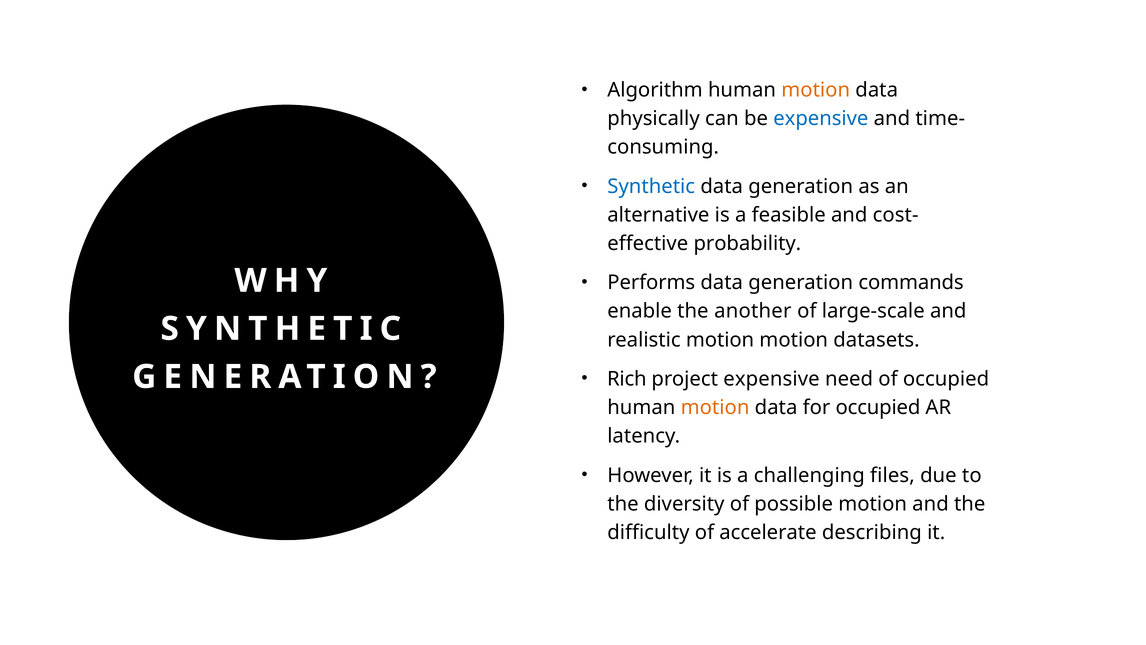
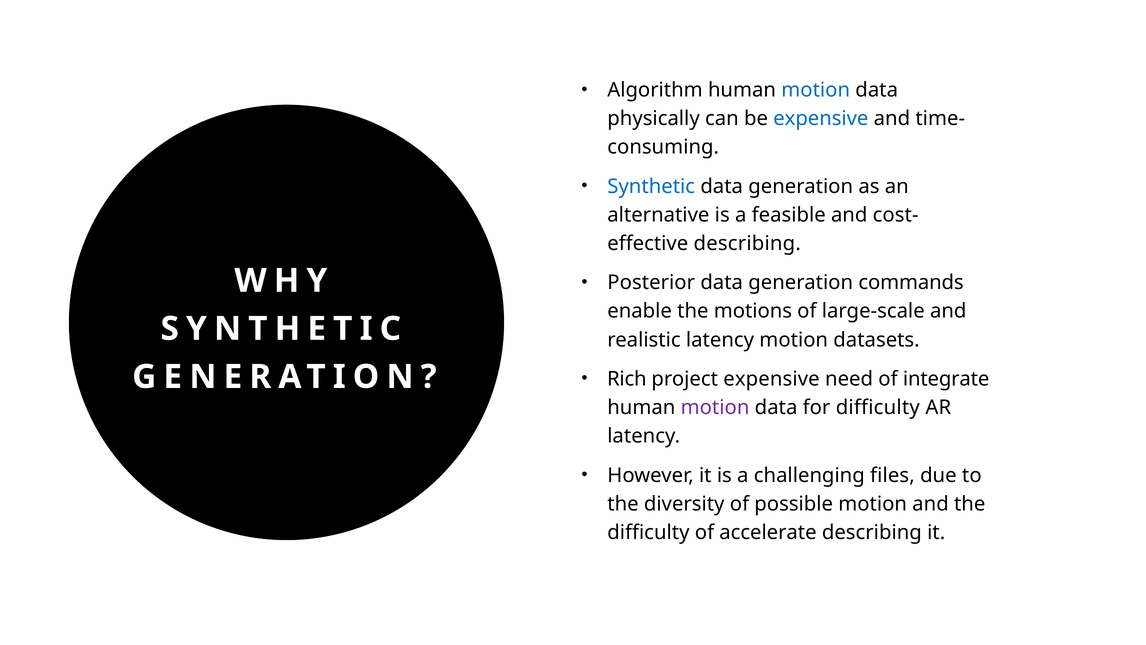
motion at (816, 90) colour: orange -> blue
probability at (747, 243): probability -> describing
Performs: Performs -> Posterior
another: another -> motions
realistic motion: motion -> latency
of occupied: occupied -> integrate
motion at (715, 407) colour: orange -> purple
for occupied: occupied -> difficulty
